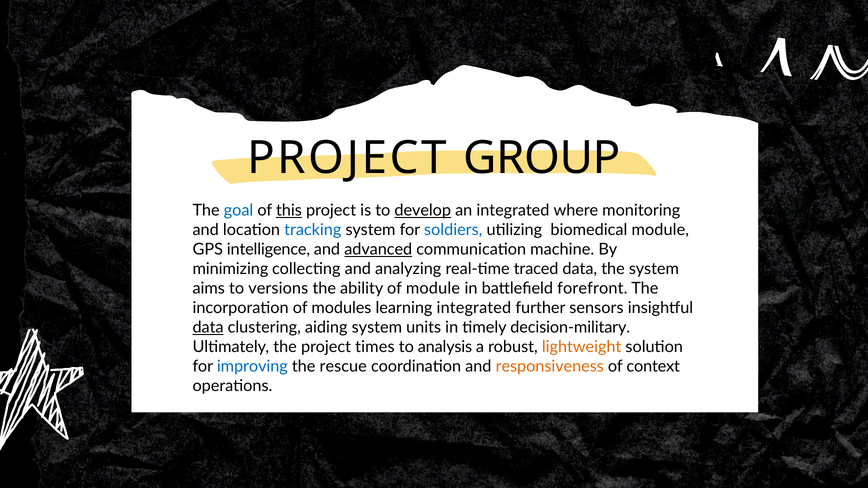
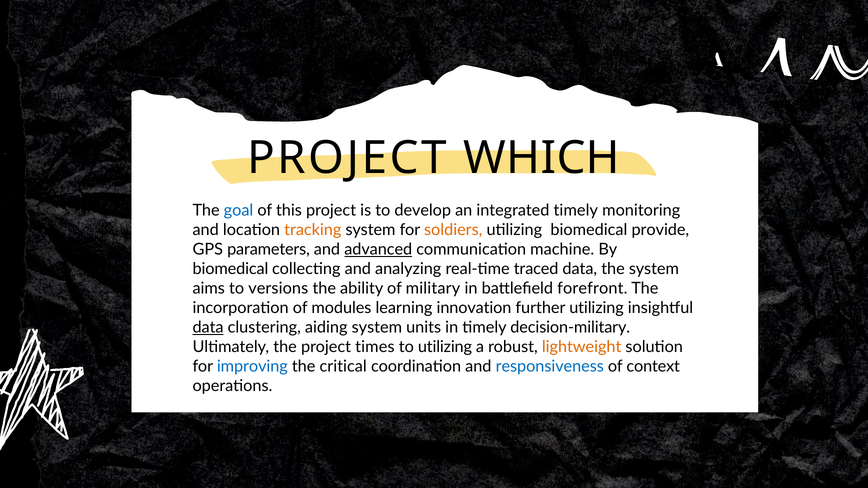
GROUP: GROUP -> WHICH
this underline: present -> none
develop underline: present -> none
integrated where: where -> timely
tracking colour: blue -> orange
soldiers colour: blue -> orange
biomedical module: module -> provide
intelligence: intelligence -> parameters
minimizing at (230, 269): minimizing -> biomedical
of module: module -> military
learning integrated: integrated -> innovation
further sensors: sensors -> utilizing
to analysis: analysis -> utilizing
rescue: rescue -> critical
responsiveness colour: orange -> blue
